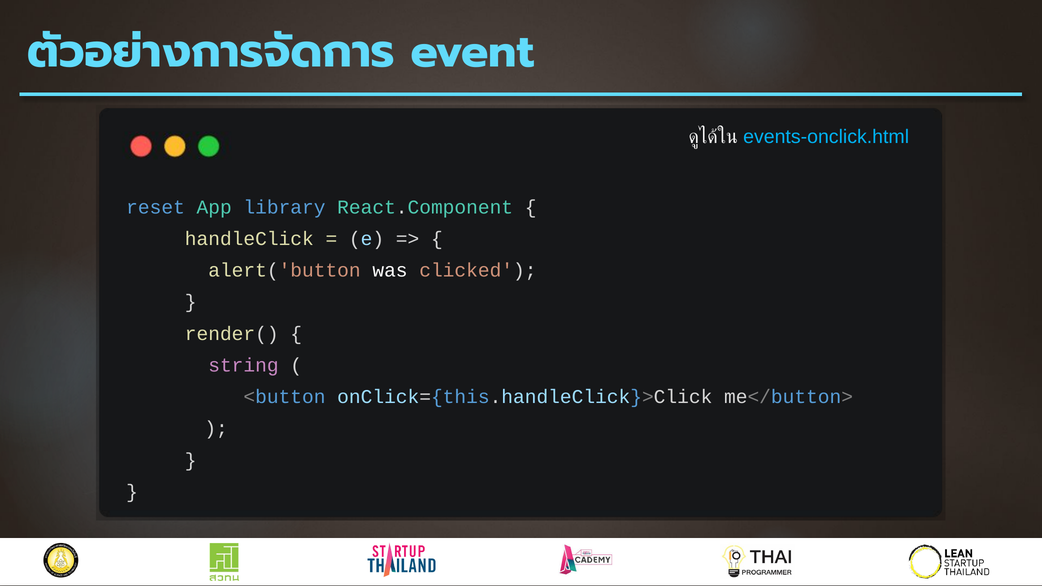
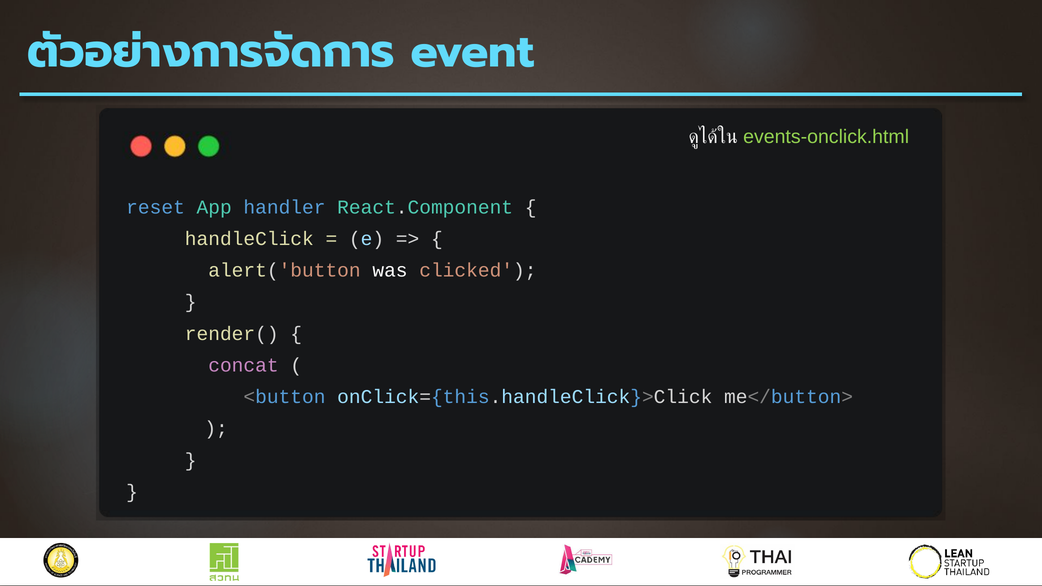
events-onclick.html colour: light blue -> light green
library: library -> handler
string: string -> concat
